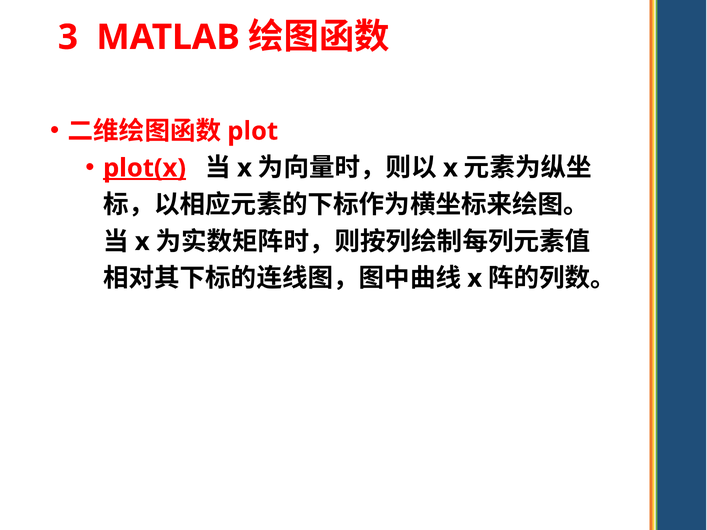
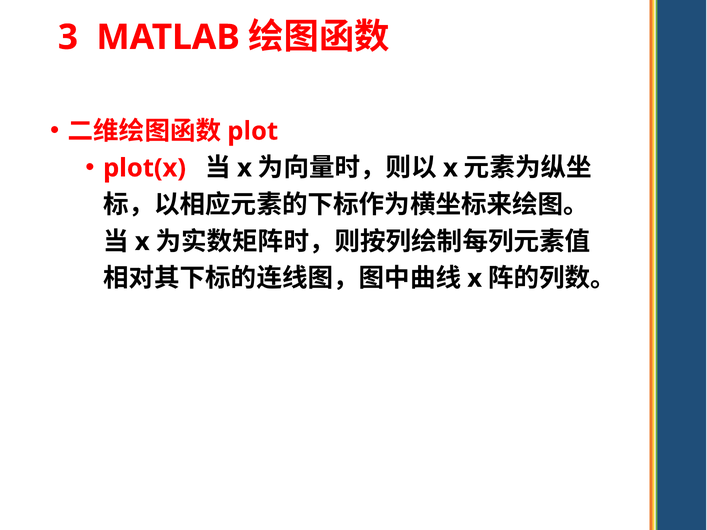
plot(x underline: present -> none
